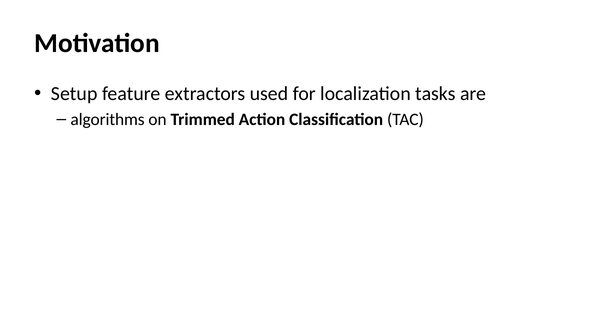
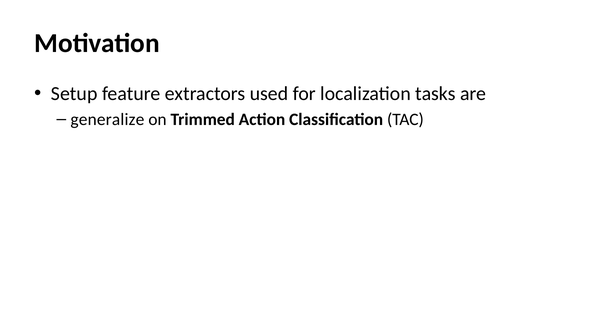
algorithms: algorithms -> generalize
